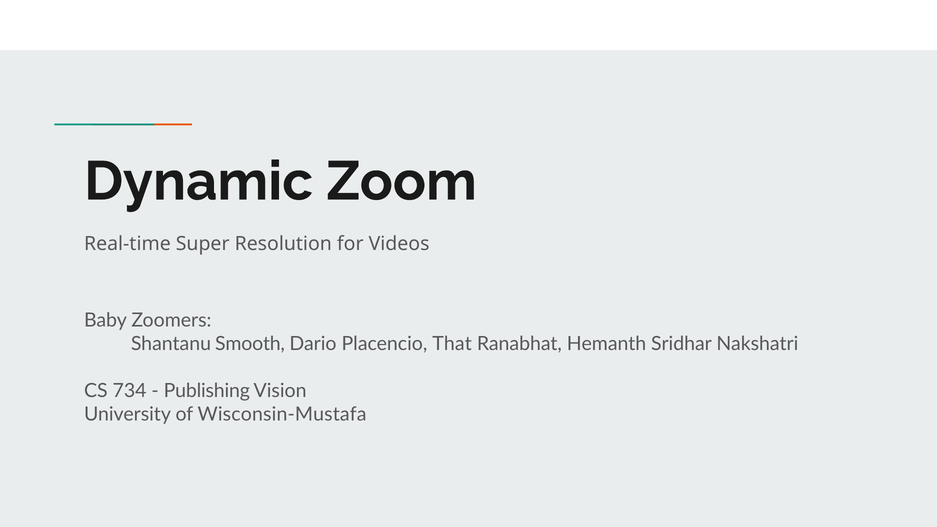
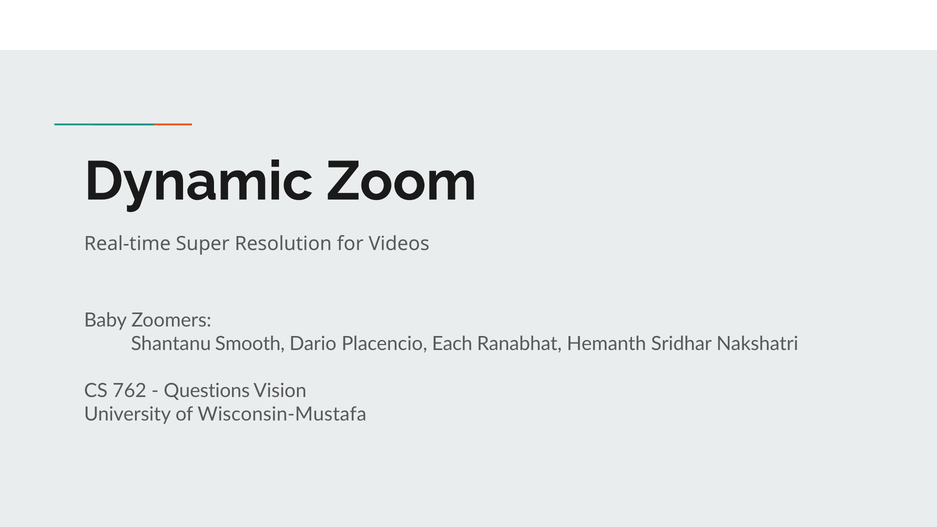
That: That -> Each
734: 734 -> 762
Publishing: Publishing -> Questions
